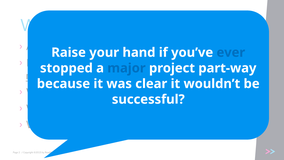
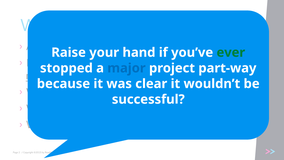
ever at (231, 52) colour: blue -> green
